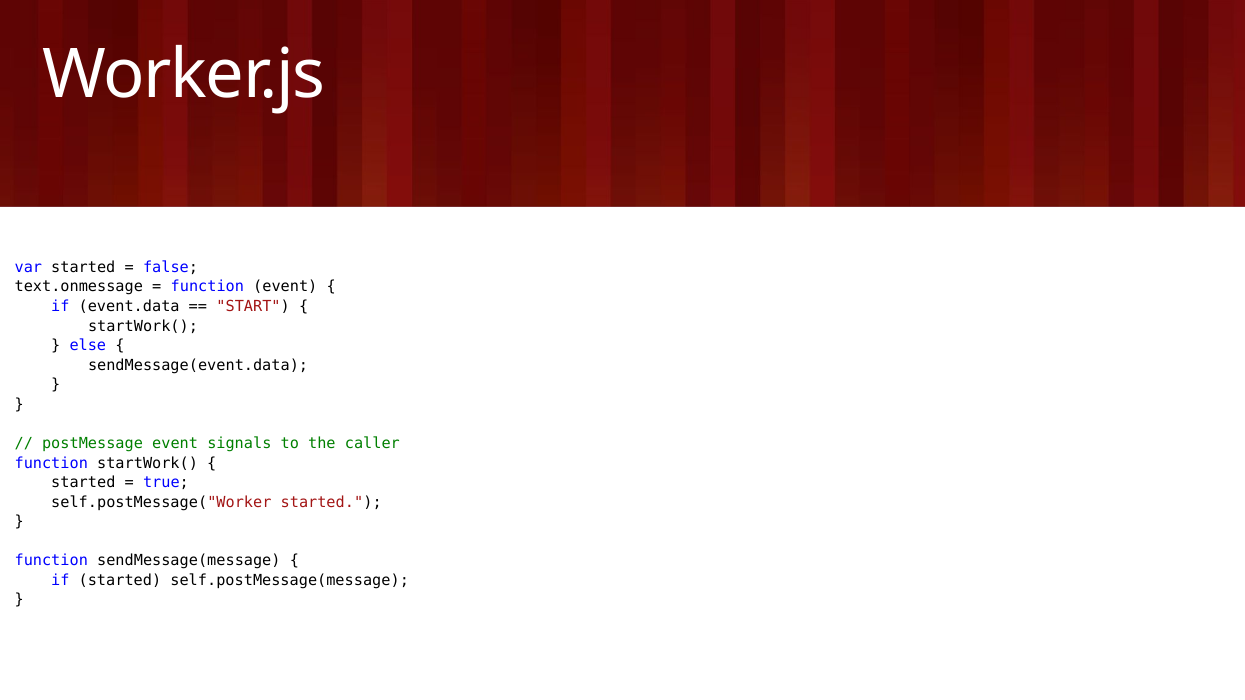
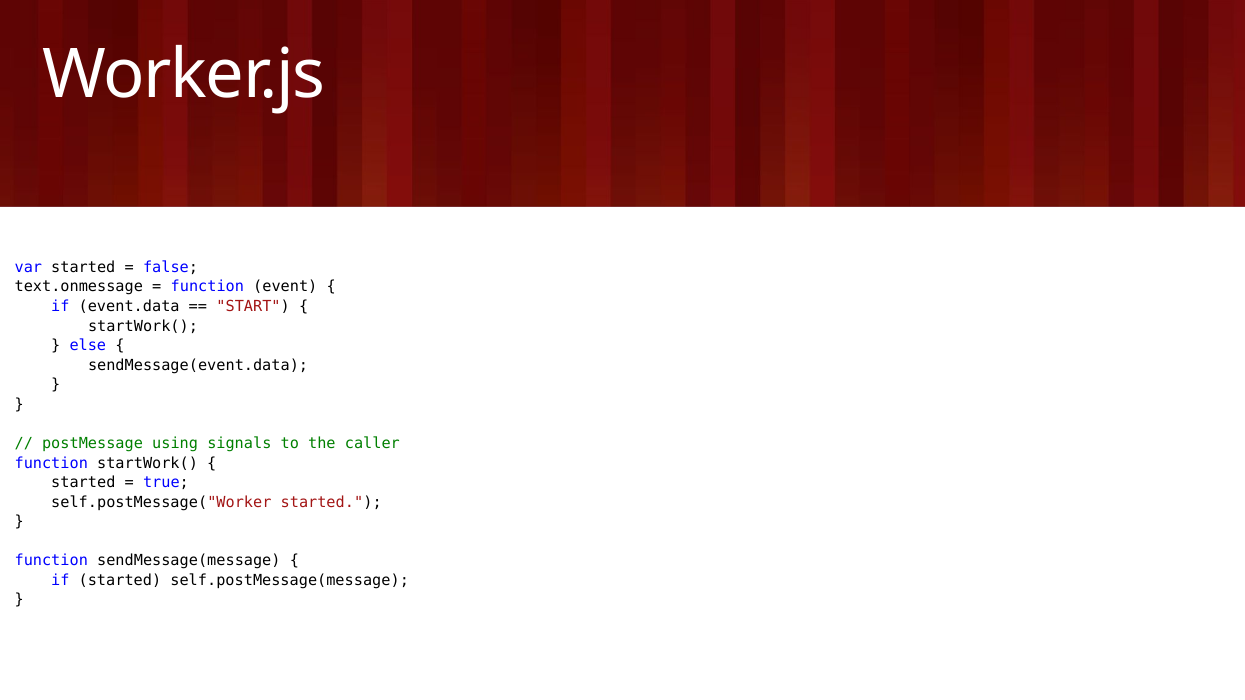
postMessage event: event -> using
